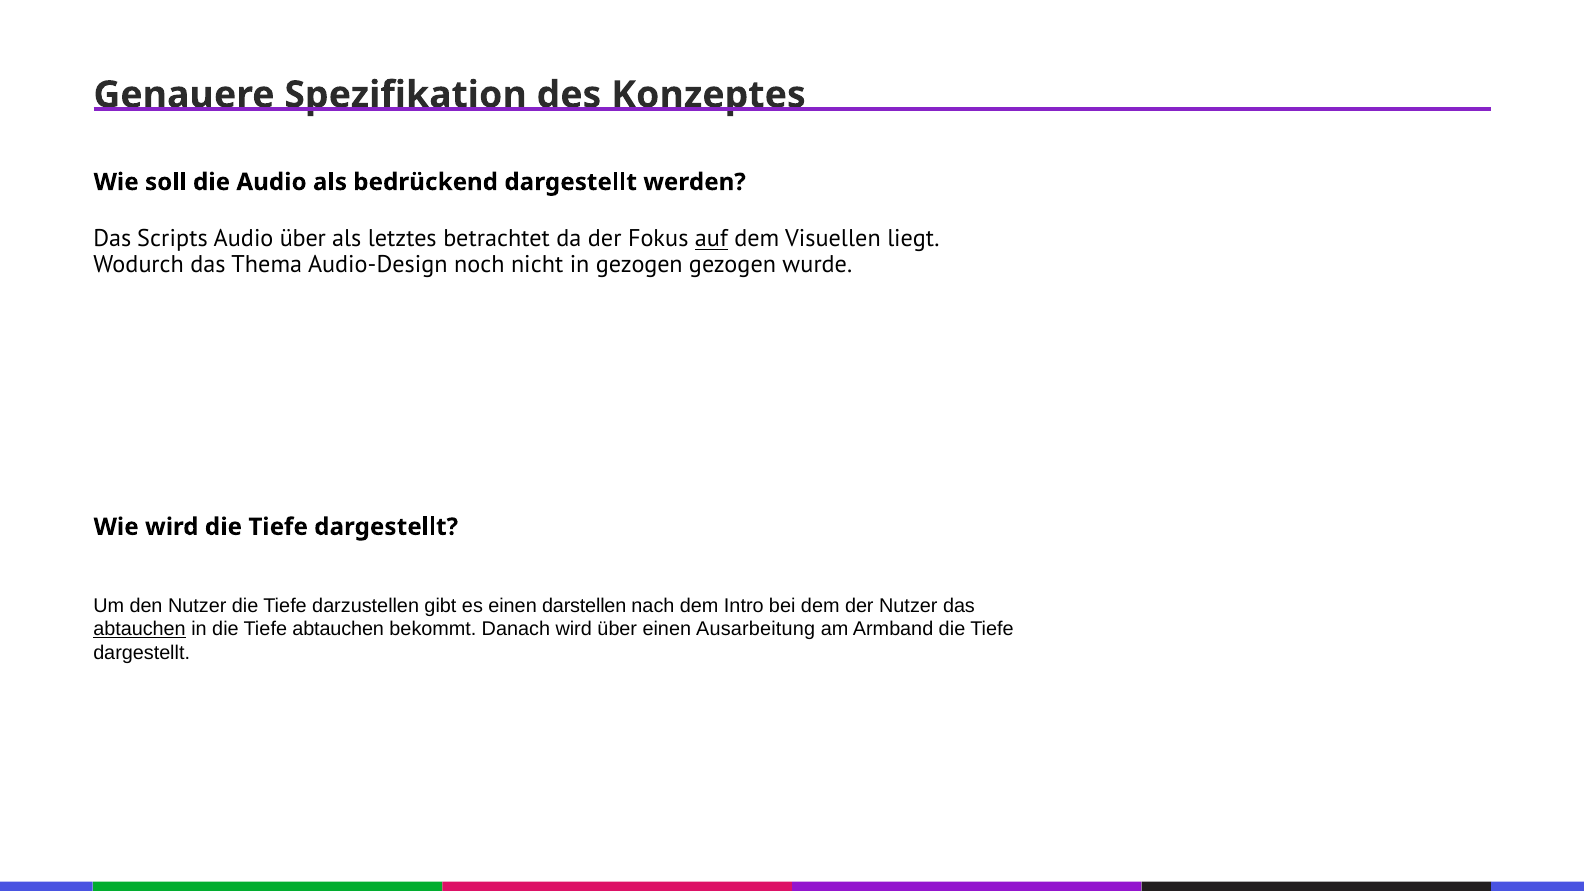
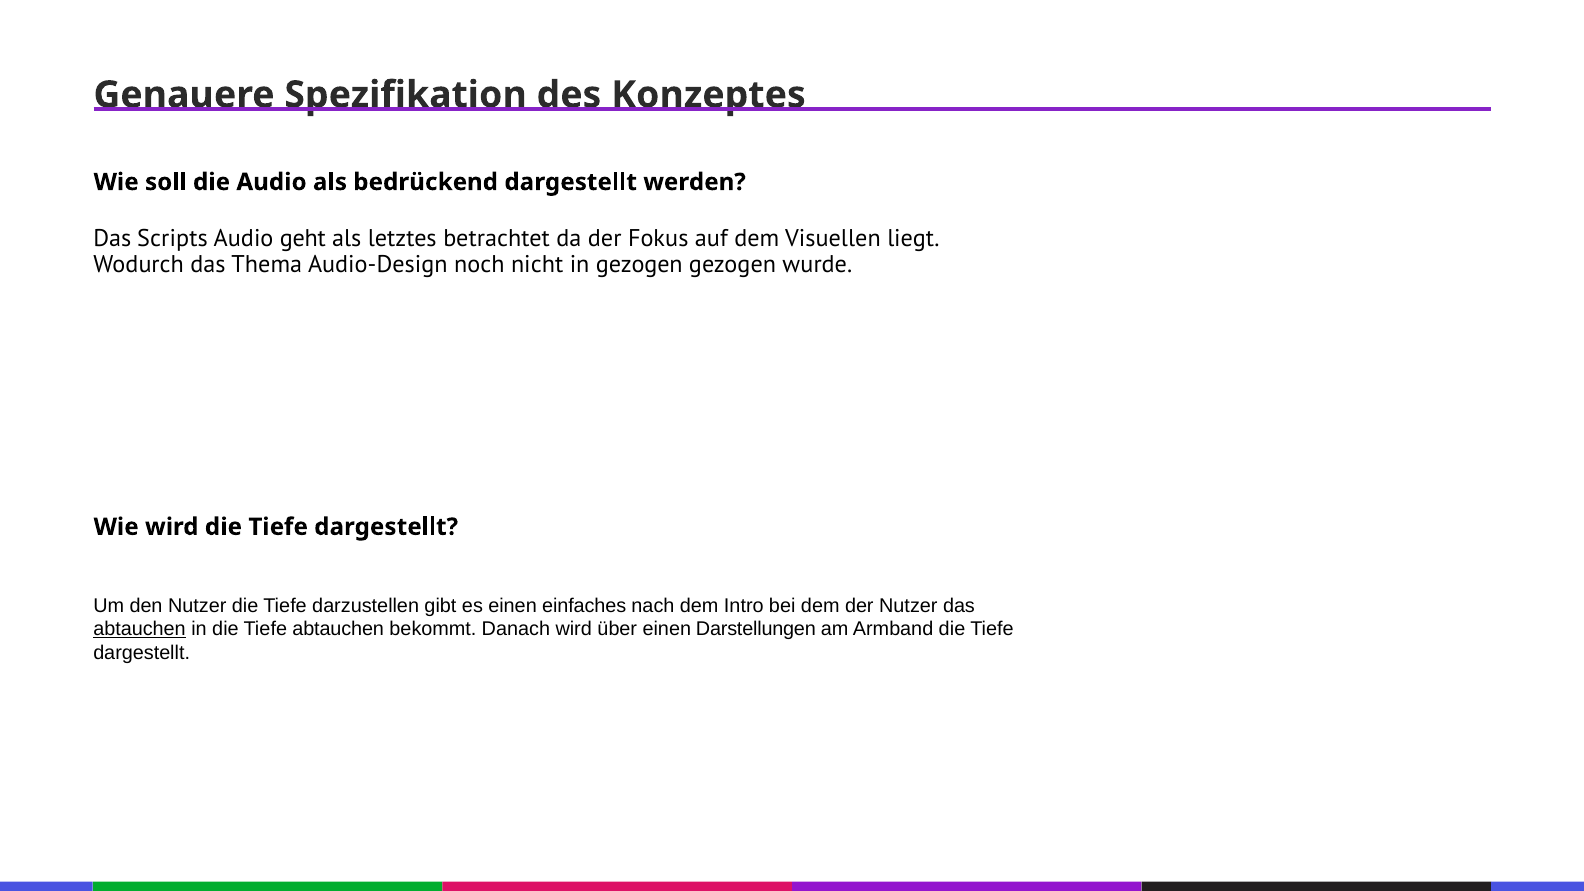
Audio über: über -> geht
auf underline: present -> none
darstellen: darstellen -> einfaches
Ausarbeitung: Ausarbeitung -> Darstellungen
